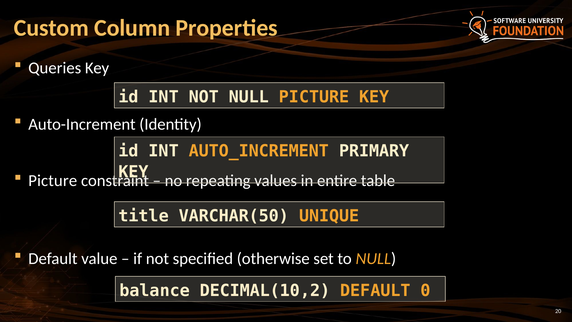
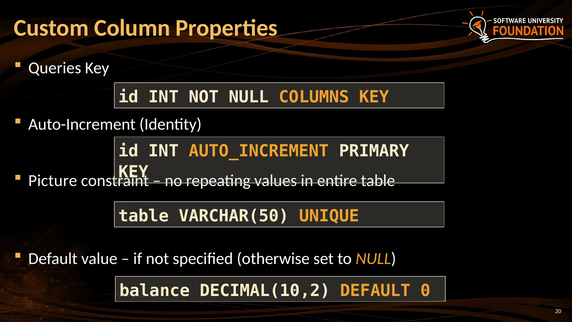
NULL PICTURE: PICTURE -> COLUMNS
title at (144, 216): title -> table
